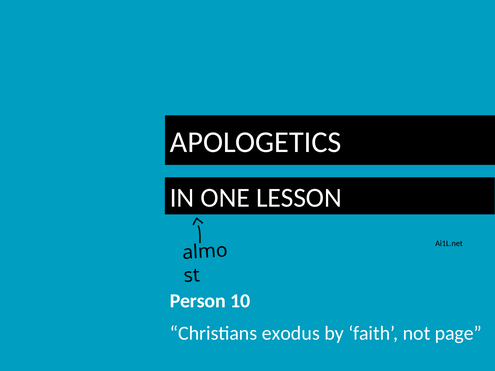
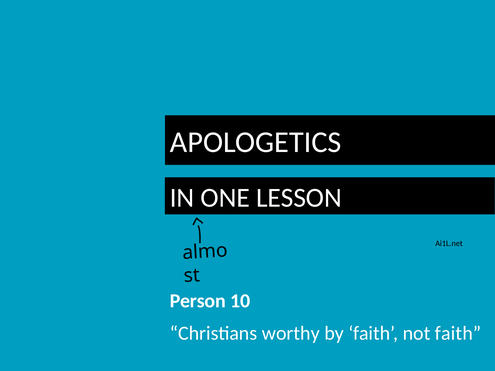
exodus: exodus -> worthy
not page: page -> faith
